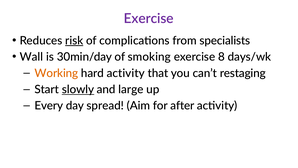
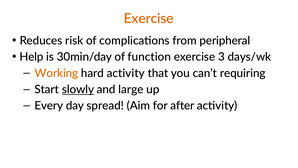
Exercise at (149, 18) colour: purple -> orange
risk underline: present -> none
specialists: specialists -> peripheral
Wall: Wall -> Help
smoking: smoking -> function
8: 8 -> 3
restaging: restaging -> requiring
